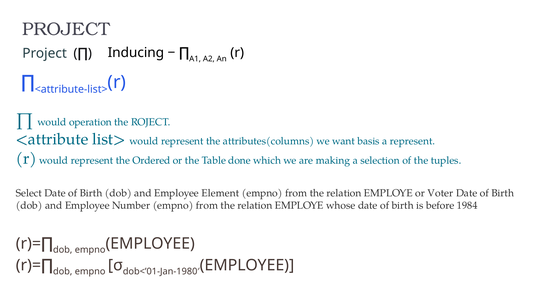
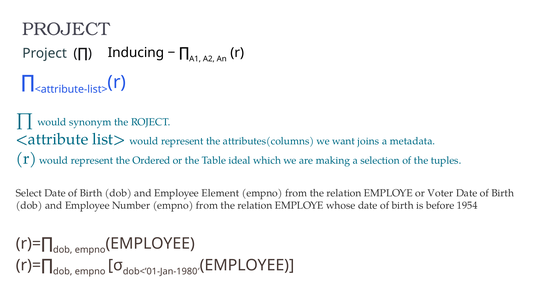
operation: operation -> synonym
basis: basis -> joins
a represent: represent -> metadata
done: done -> ideal
1984: 1984 -> 1954
